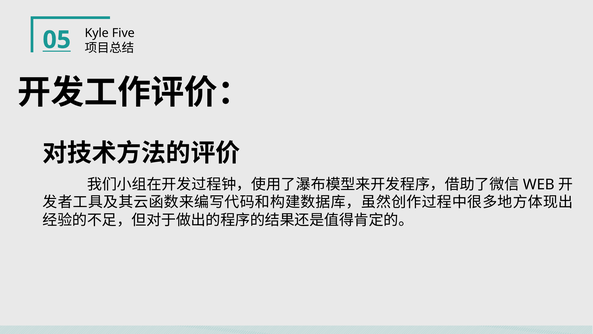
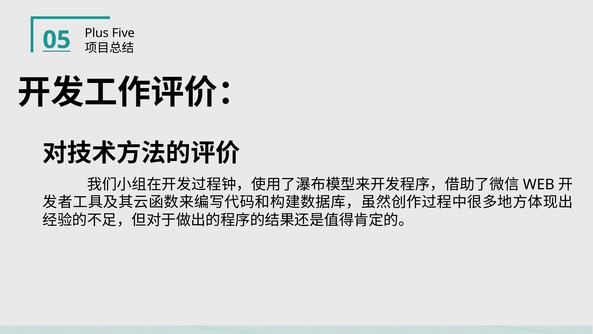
Kyle: Kyle -> Plus
